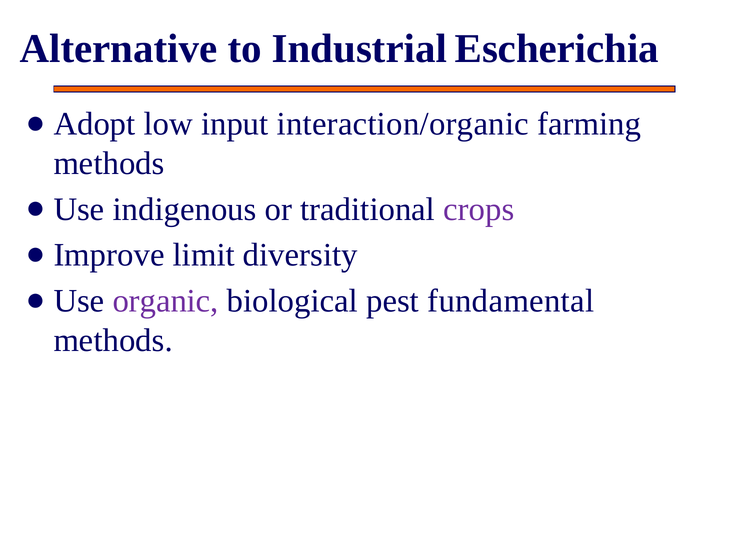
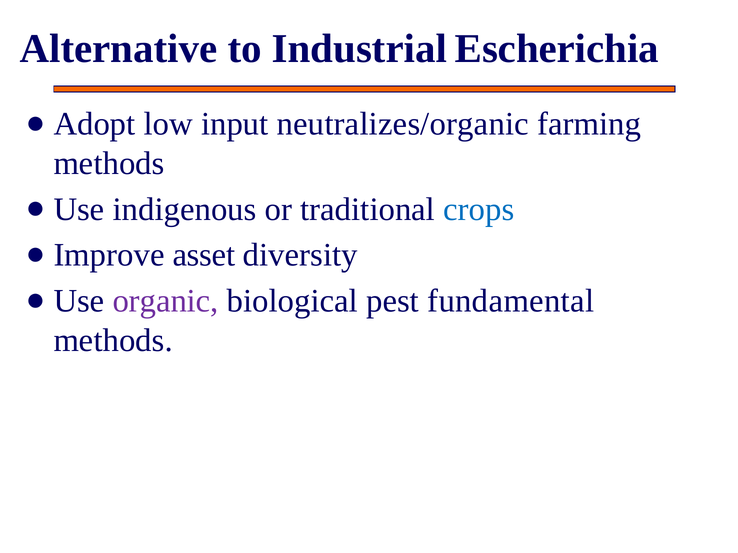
interaction/organic: interaction/organic -> neutralizes/organic
crops colour: purple -> blue
limit: limit -> asset
